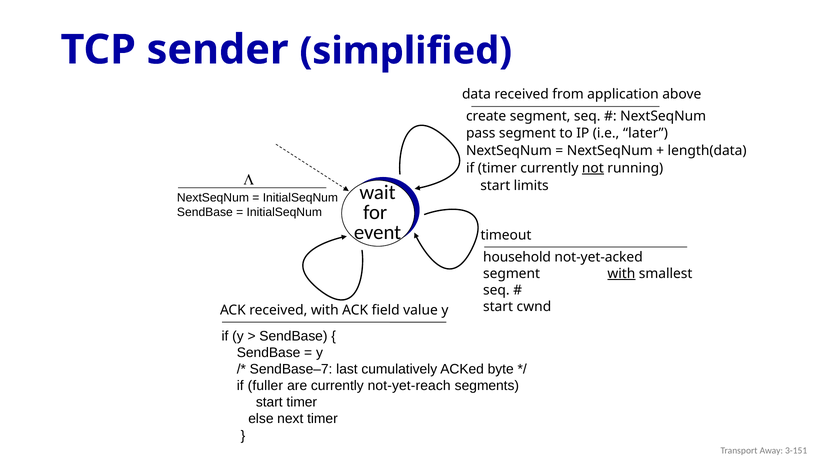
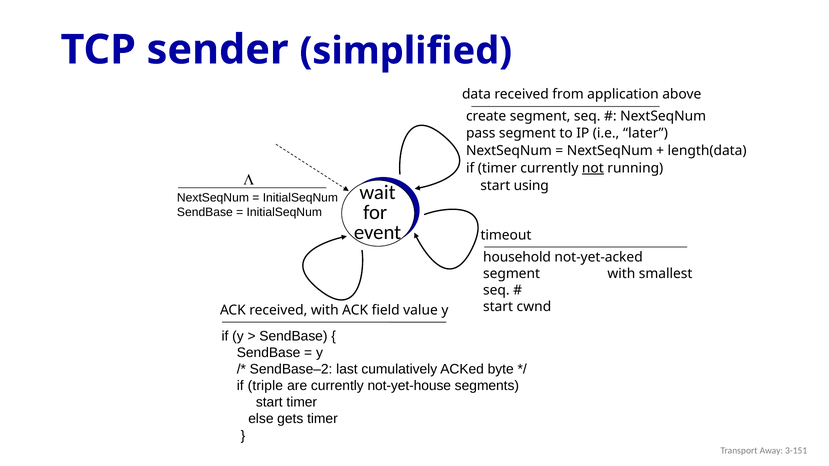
limits: limits -> using
with at (621, 274) underline: present -> none
SendBase–7: SendBase–7 -> SendBase–2
fuller: fuller -> triple
not-yet-reach: not-yet-reach -> not-yet-house
next: next -> gets
